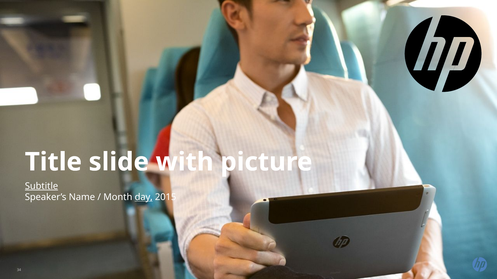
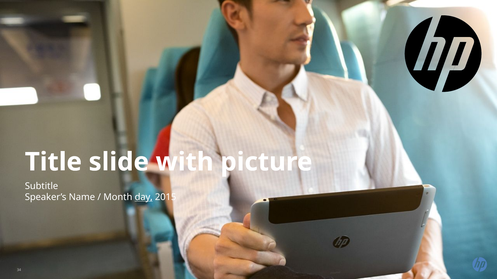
Subtitle underline: present -> none
